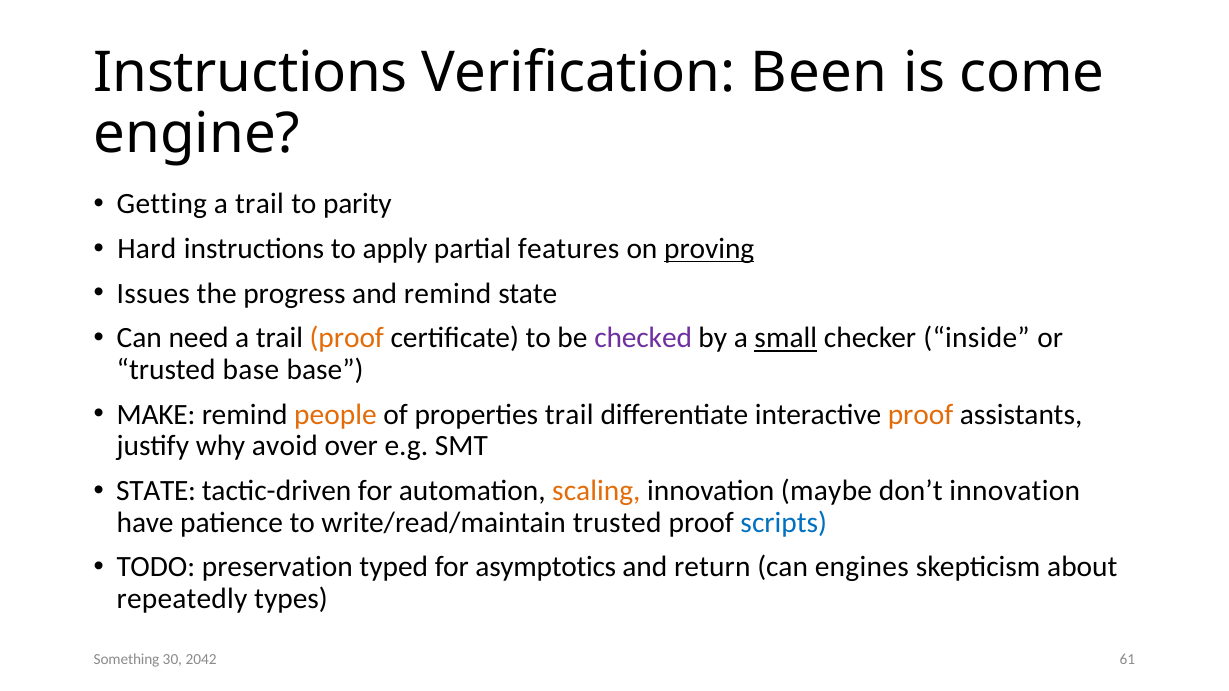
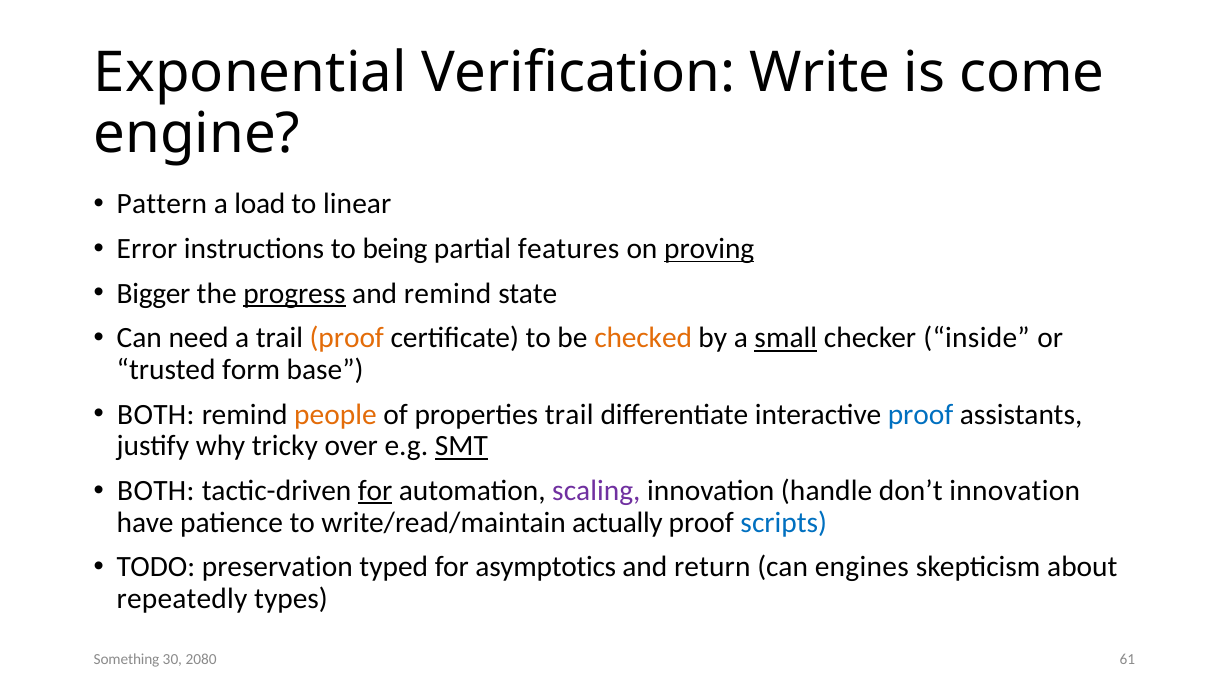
Instructions at (251, 73): Instructions -> Exponential
Been: Been -> Write
Getting: Getting -> Pattern
trail at (260, 204): trail -> load
parity: parity -> linear
Hard: Hard -> Error
apply: apply -> being
Issues: Issues -> Bigger
progress underline: none -> present
checked colour: purple -> orange
trusted base: base -> form
MAKE at (156, 415): MAKE -> BOTH
proof at (921, 415) colour: orange -> blue
avoid: avoid -> tricky
SMT underline: none -> present
STATE at (156, 491): STATE -> BOTH
for at (375, 491) underline: none -> present
scaling colour: orange -> purple
maybe: maybe -> handle
write/read/maintain trusted: trusted -> actually
2042: 2042 -> 2080
